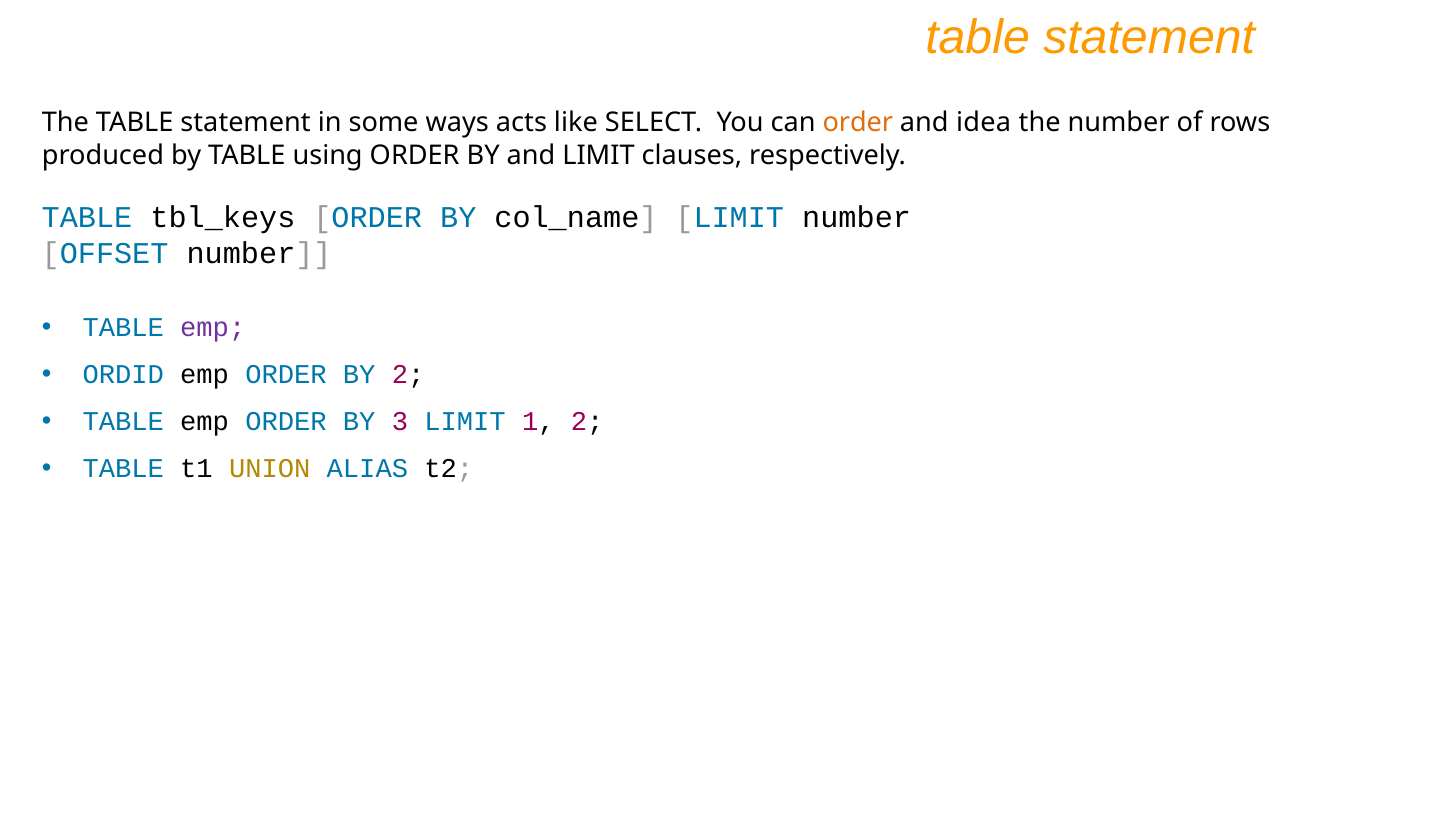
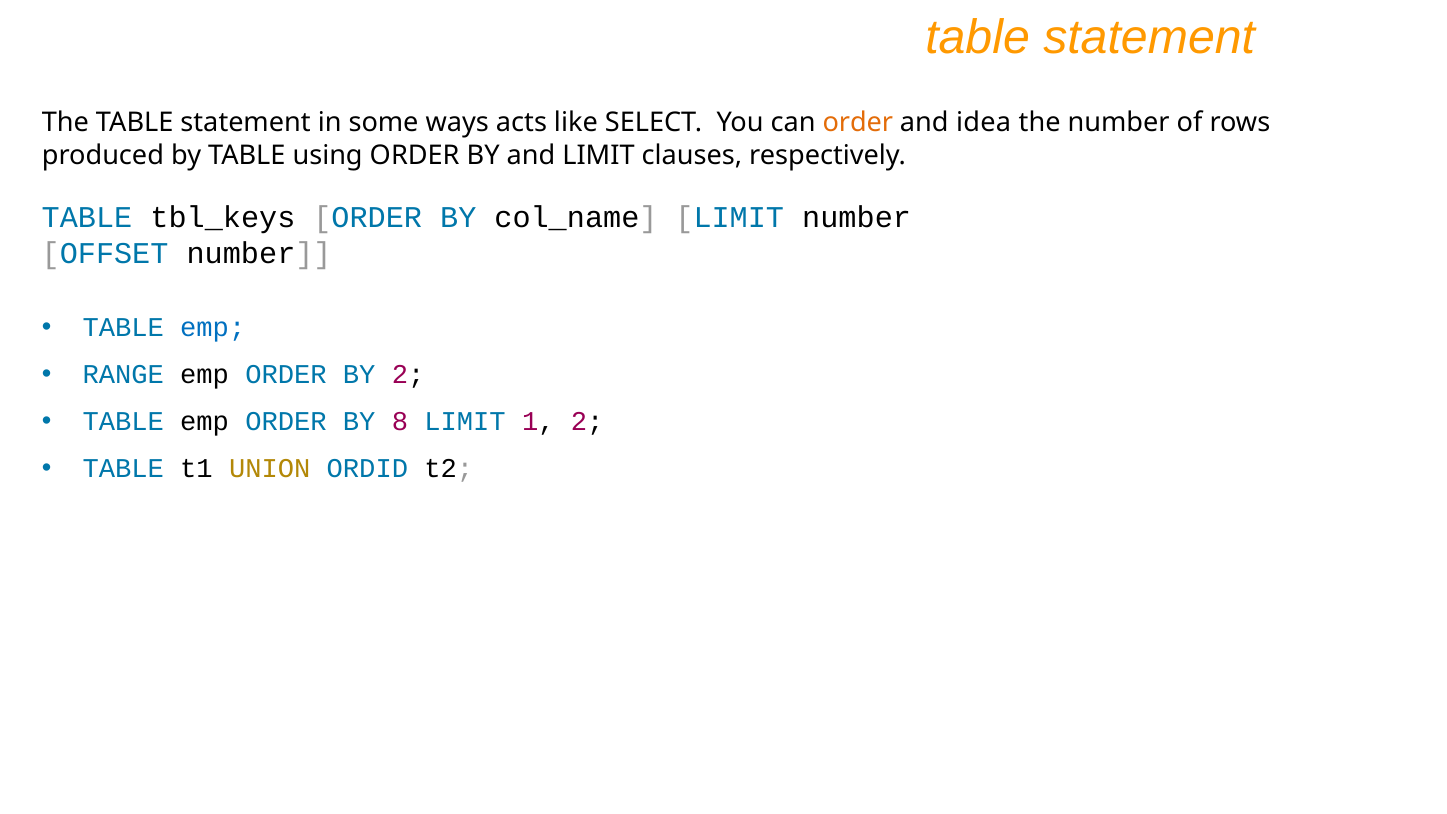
emp at (213, 328) colour: purple -> blue
ORDID: ORDID -> RANGE
3: 3 -> 8
ALIAS: ALIAS -> ORDID
